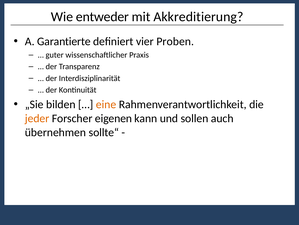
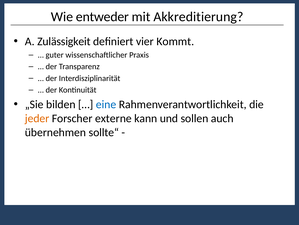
Garantierte: Garantierte -> Zulässigkeit
Proben: Proben -> Kommt
eine colour: orange -> blue
eigenen: eigenen -> externe
